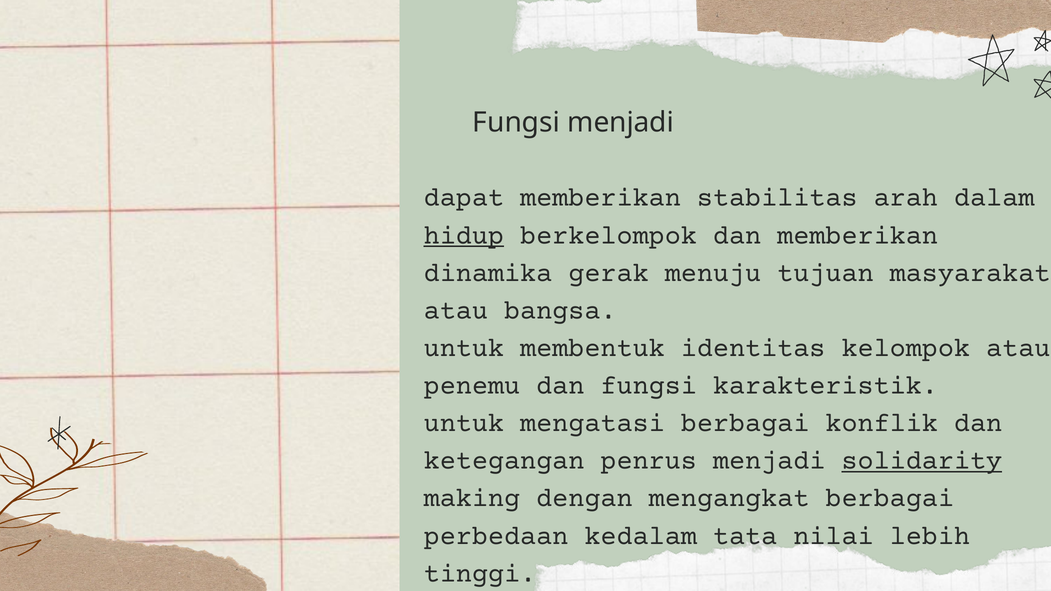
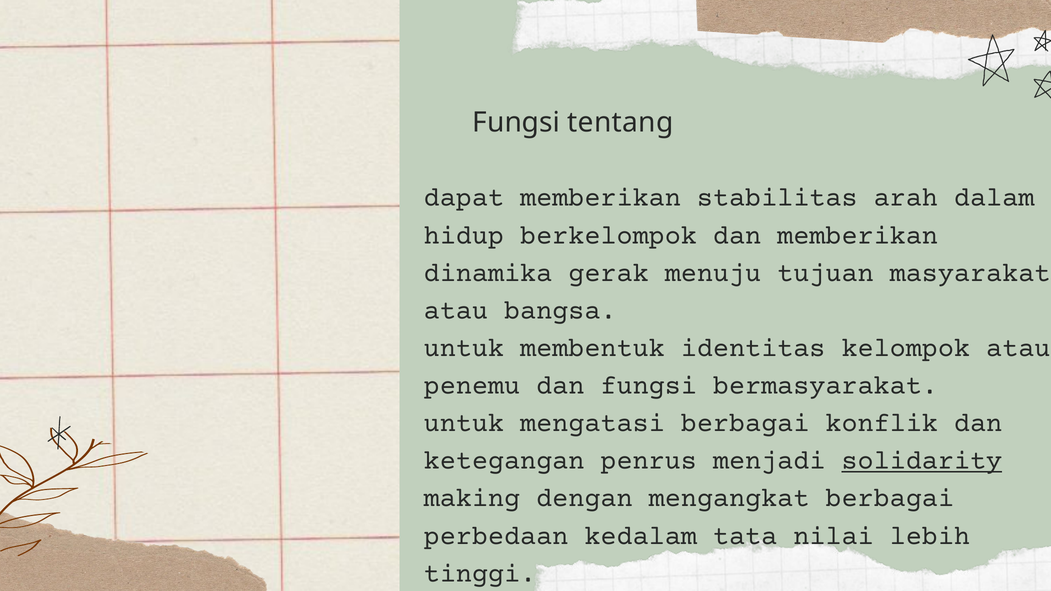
Fungsi menjadi: menjadi -> tentang
hidup underline: present -> none
karakteristik: karakteristik -> bermasyarakat
